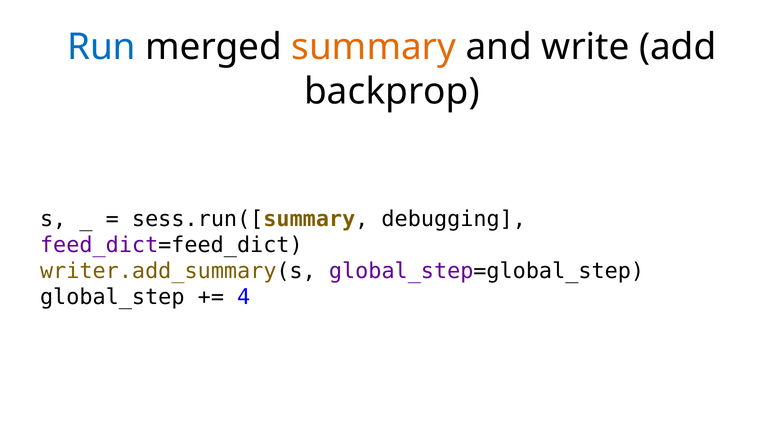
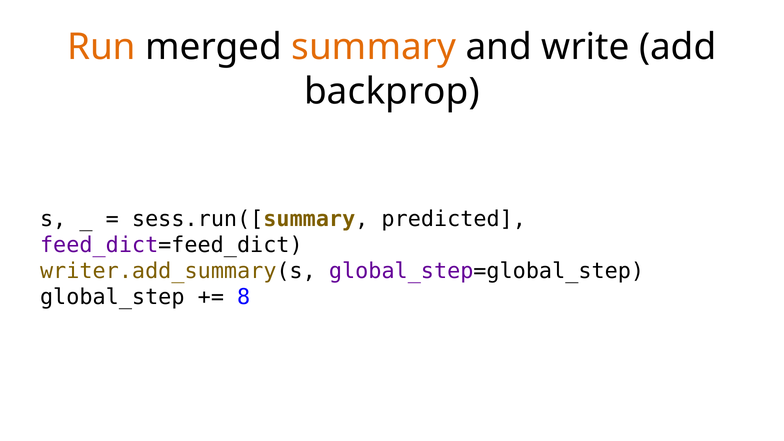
Run colour: blue -> orange
debugging: debugging -> predicted
4: 4 -> 8
